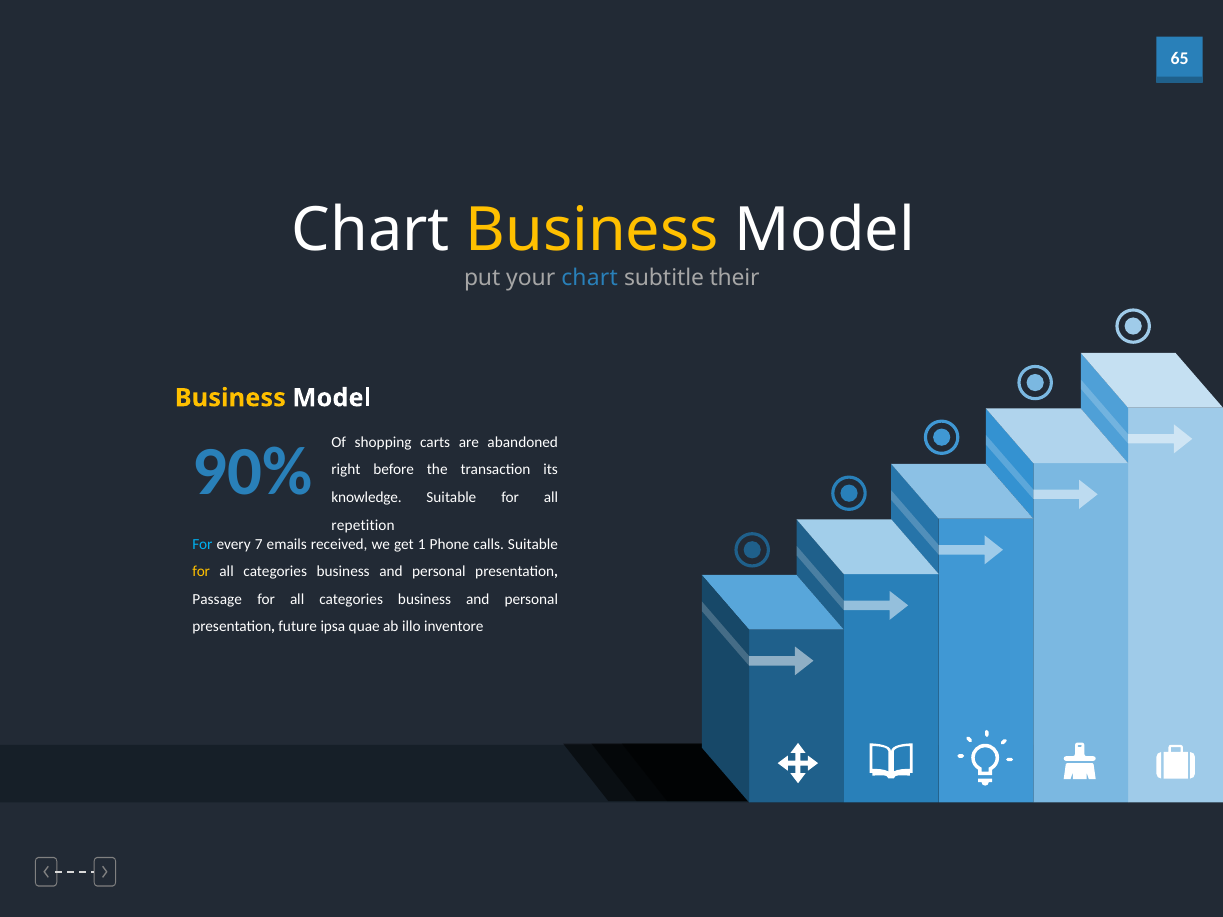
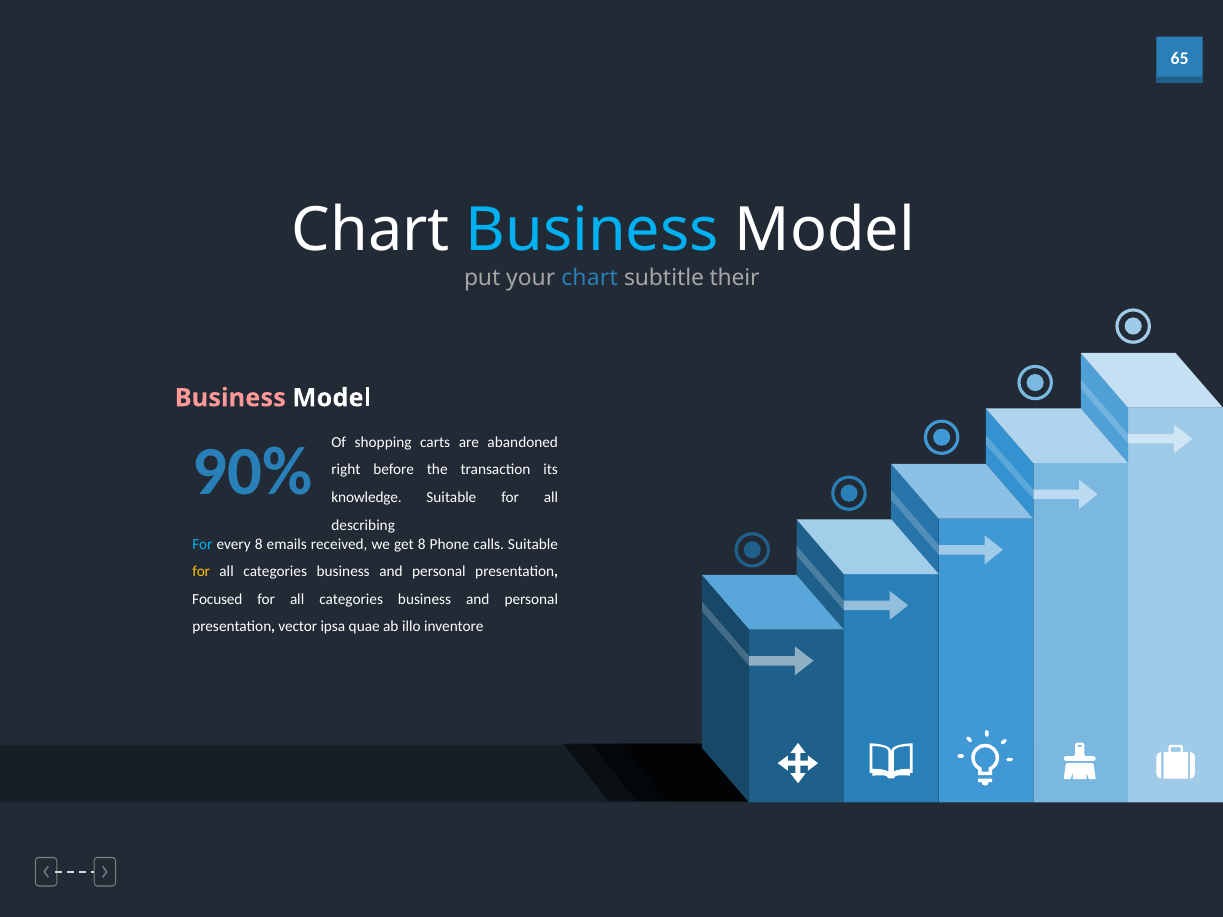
Business at (592, 230) colour: yellow -> light blue
Business at (230, 398) colour: yellow -> pink
repetition: repetition -> describing
every 7: 7 -> 8
get 1: 1 -> 8
Passage: Passage -> Focused
future: future -> vector
